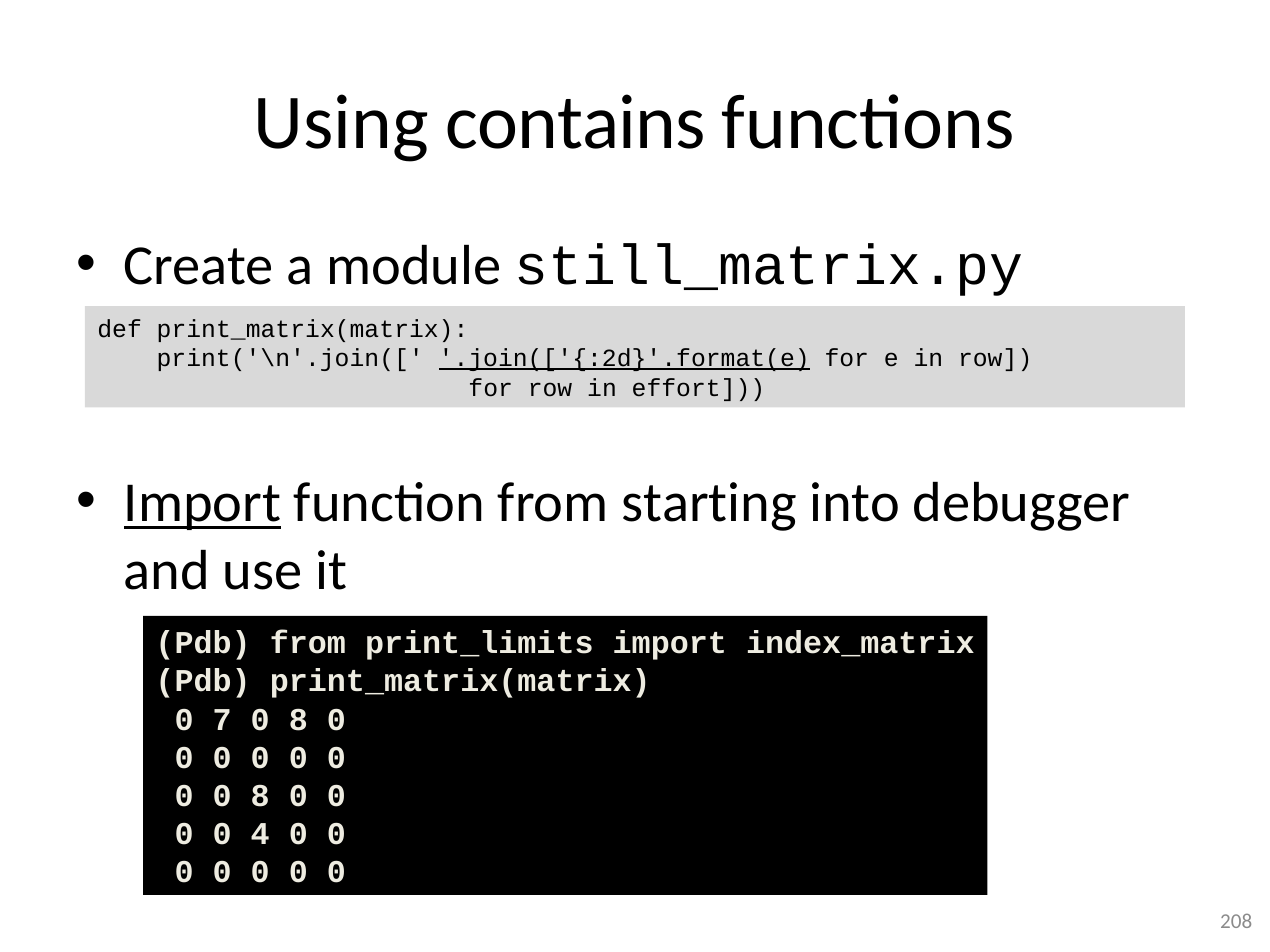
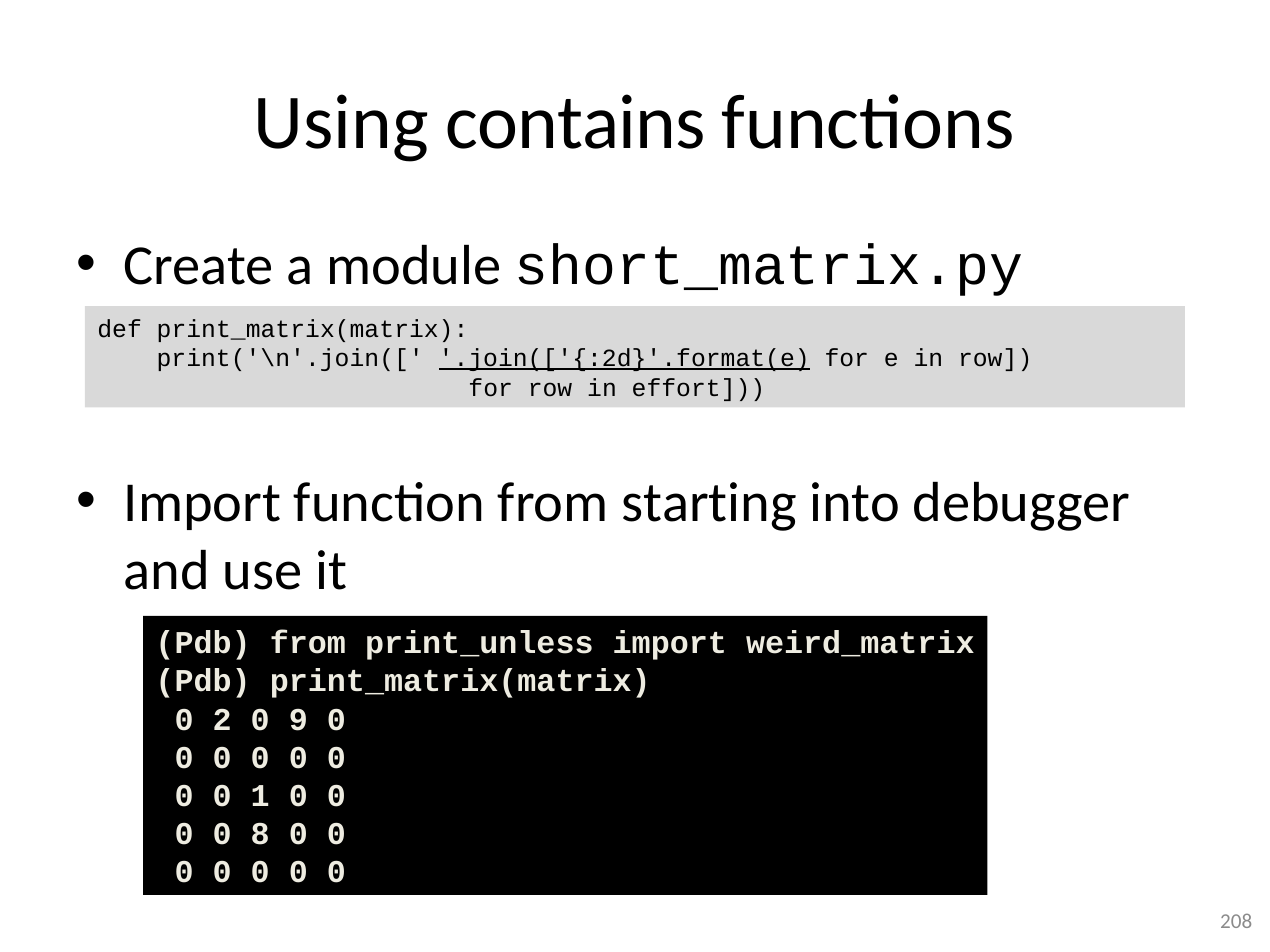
still_matrix.py: still_matrix.py -> short_matrix.py
Import at (202, 504) underline: present -> none
print_limits: print_limits -> print_unless
index_matrix: index_matrix -> weird_matrix
7: 7 -> 2
8 at (298, 720): 8 -> 9
0 0 8: 8 -> 1
4: 4 -> 8
